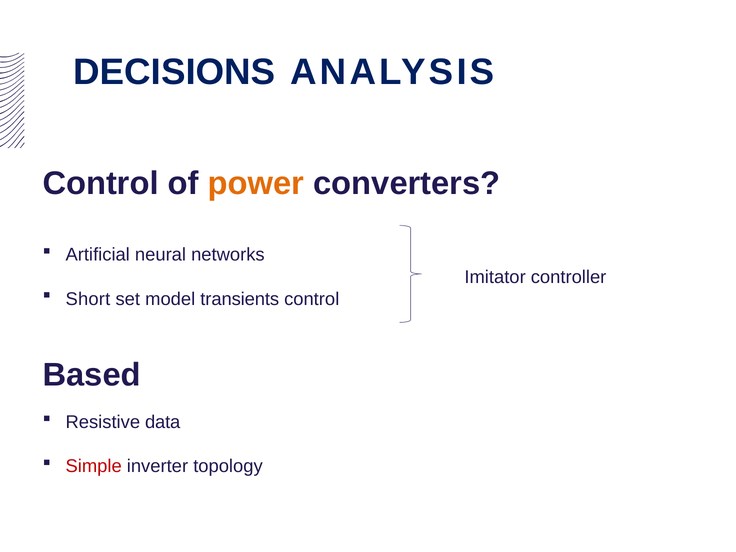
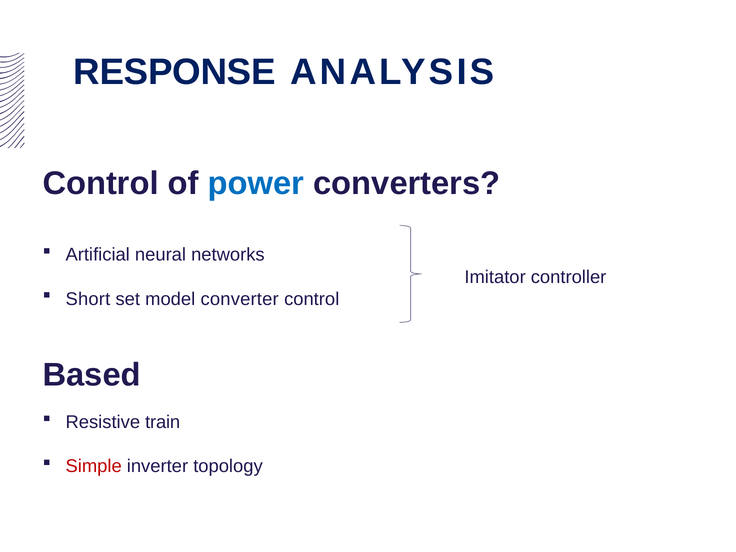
DECISIONS: DECISIONS -> RESPONSE
power colour: orange -> blue
transients: transients -> converter
data: data -> train
